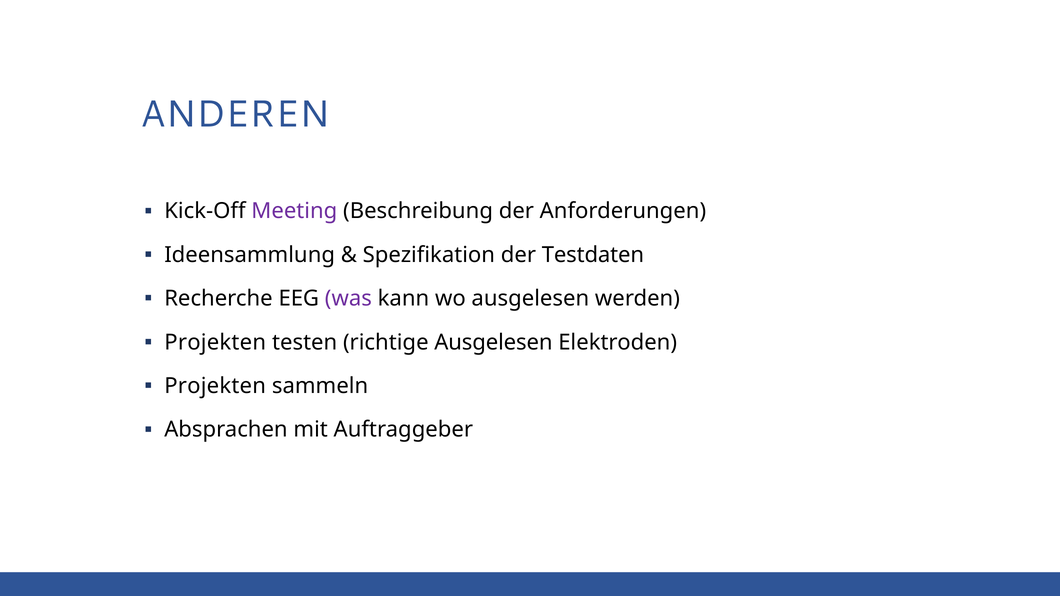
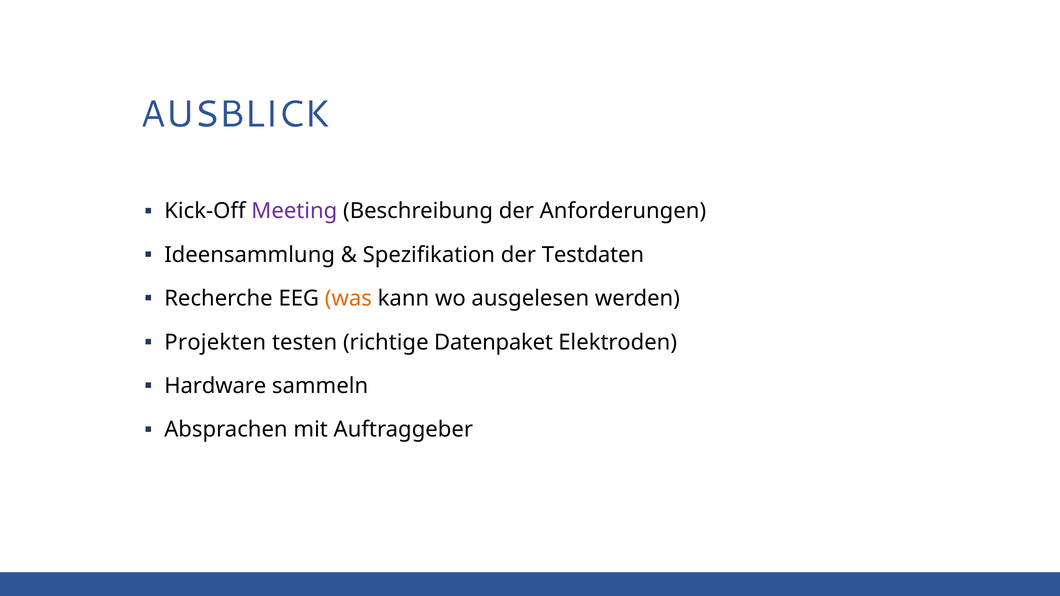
ANDEREN: ANDEREN -> AUSBLICK
was colour: purple -> orange
richtige Ausgelesen: Ausgelesen -> Datenpaket
Projekten at (215, 386): Projekten -> Hardware
